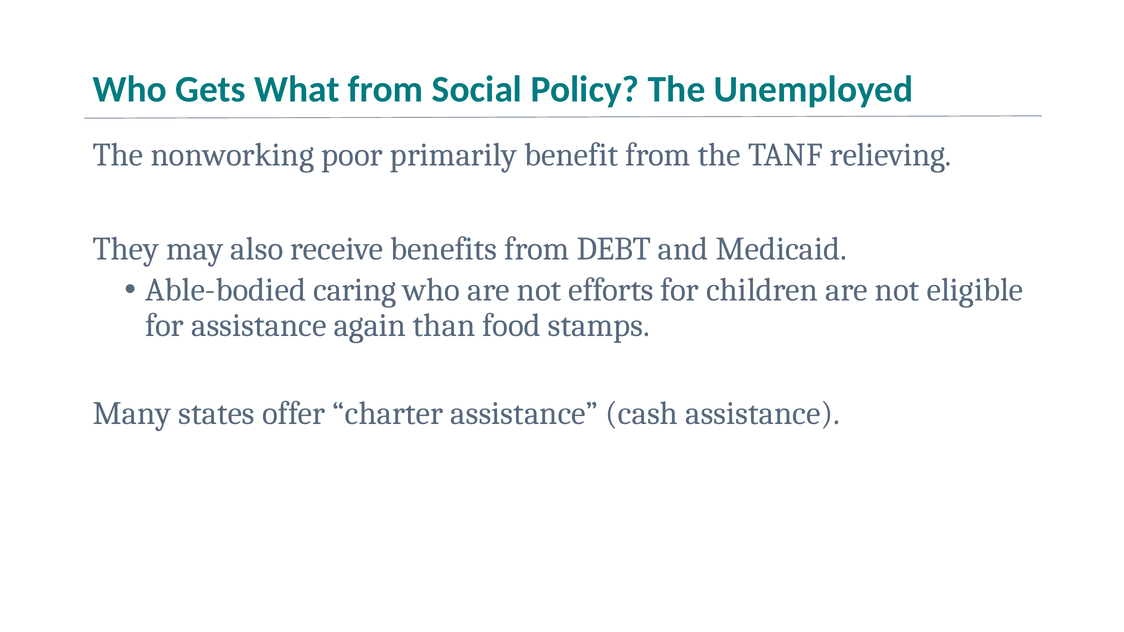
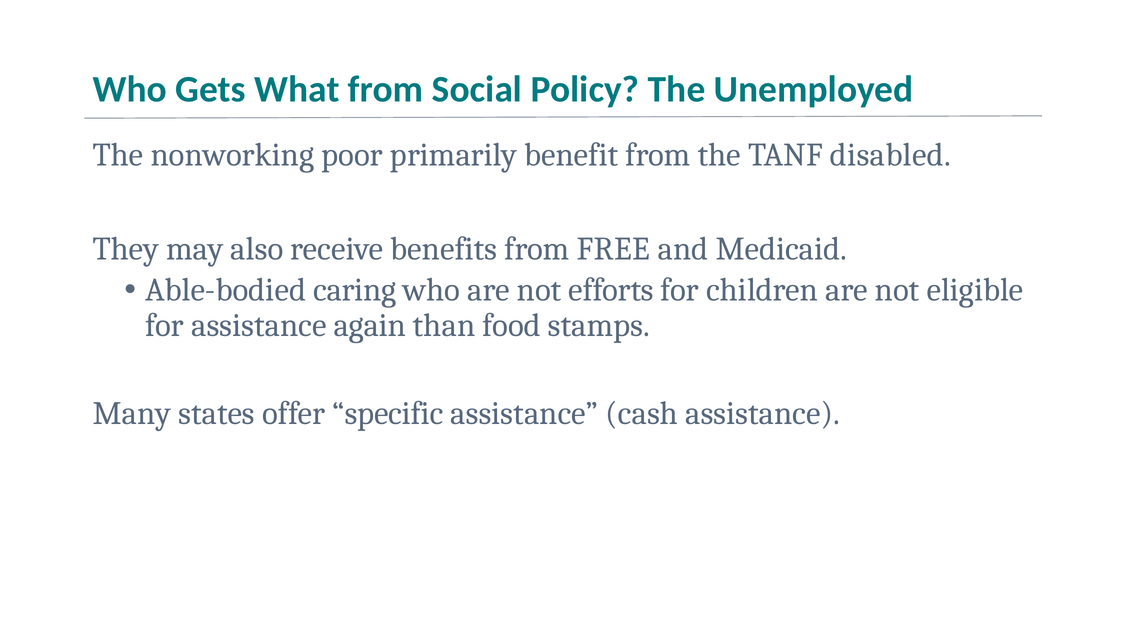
relieving: relieving -> disabled
DEBT: DEBT -> FREE
charter: charter -> specific
